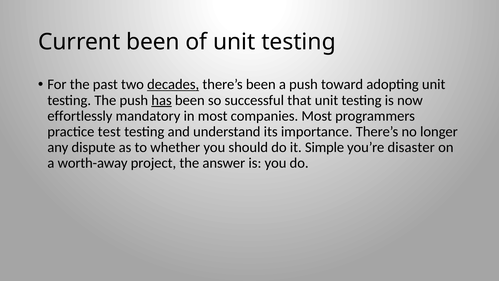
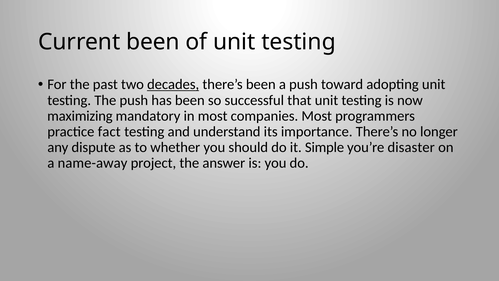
has underline: present -> none
effortlessly: effortlessly -> maximizing
test: test -> fact
worth-away: worth-away -> name-away
